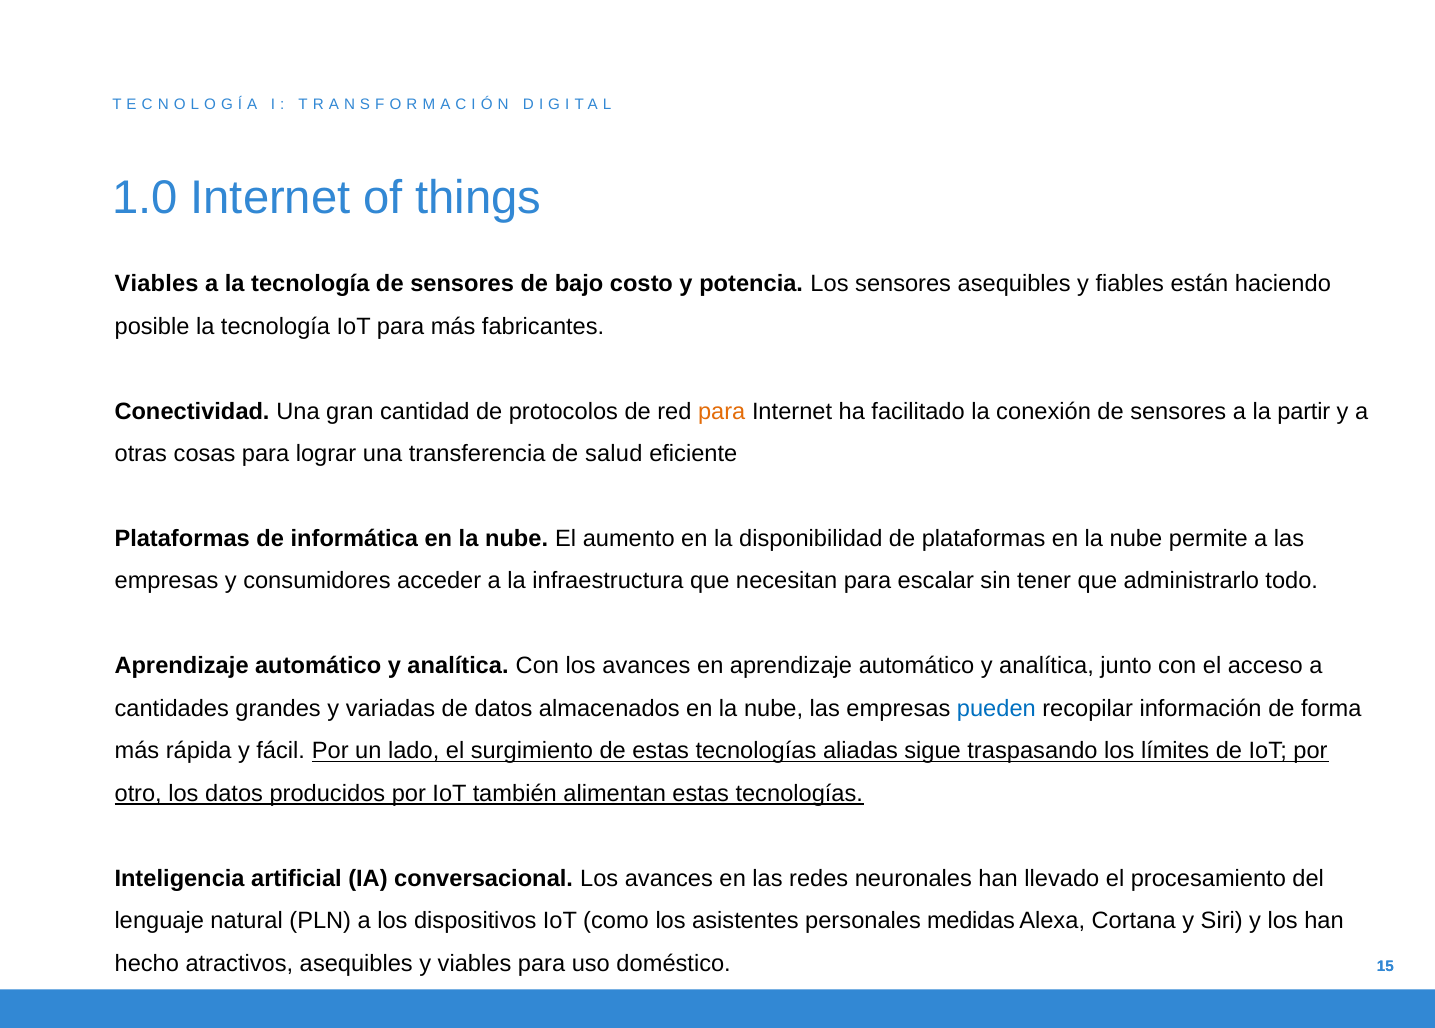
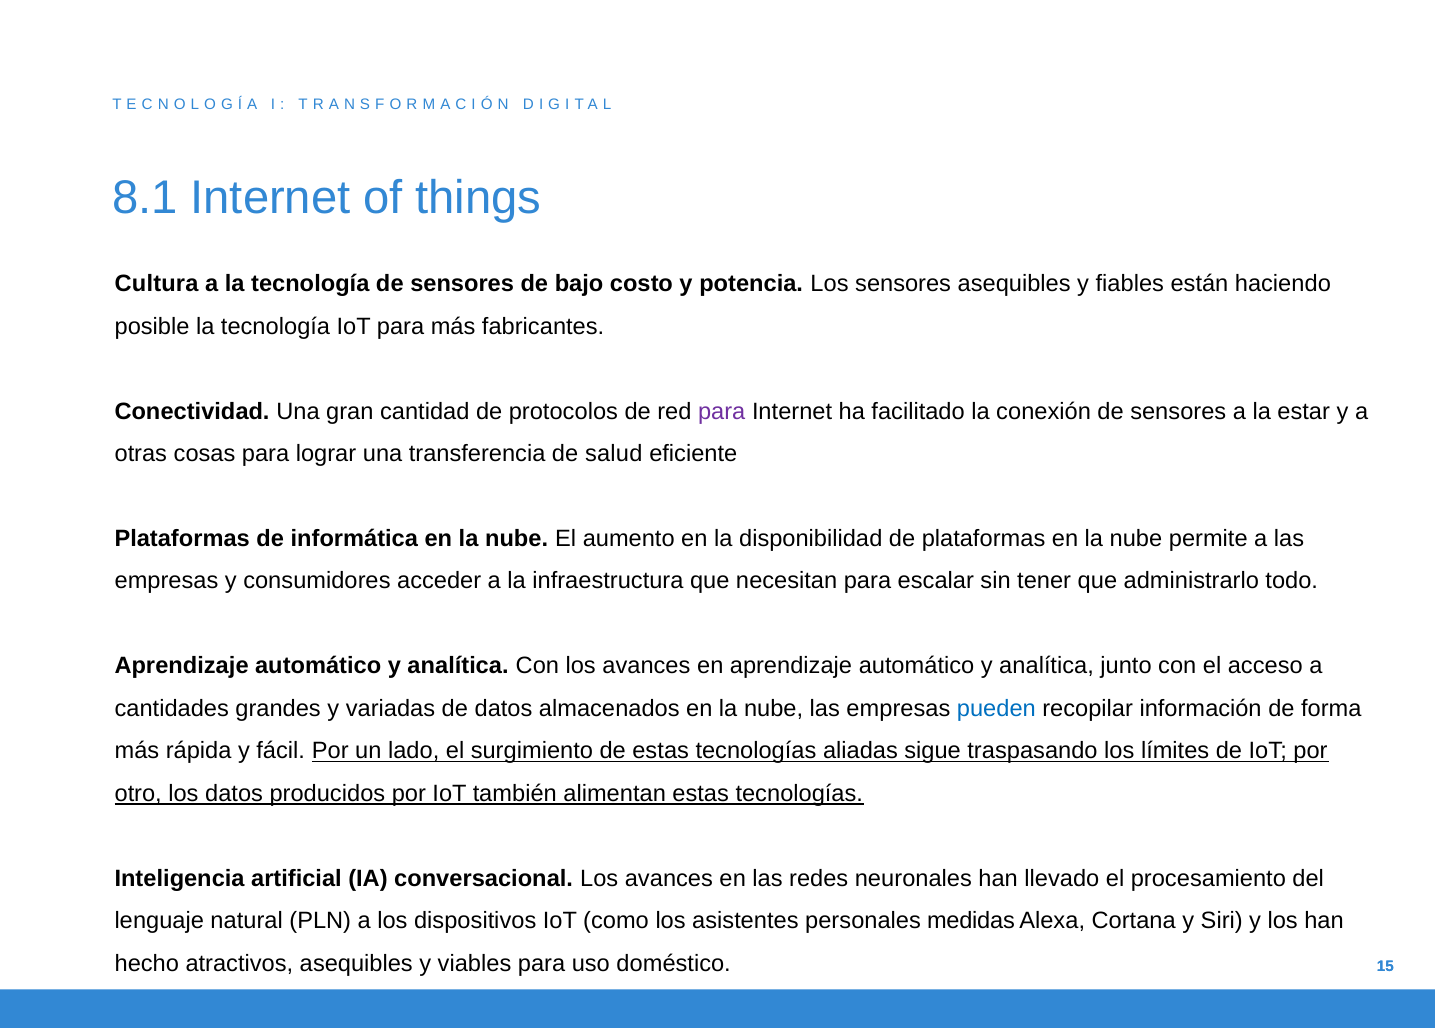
1.0: 1.0 -> 8.1
Viables at (157, 284): Viables -> Cultura
para at (722, 412) colour: orange -> purple
partir: partir -> estar
